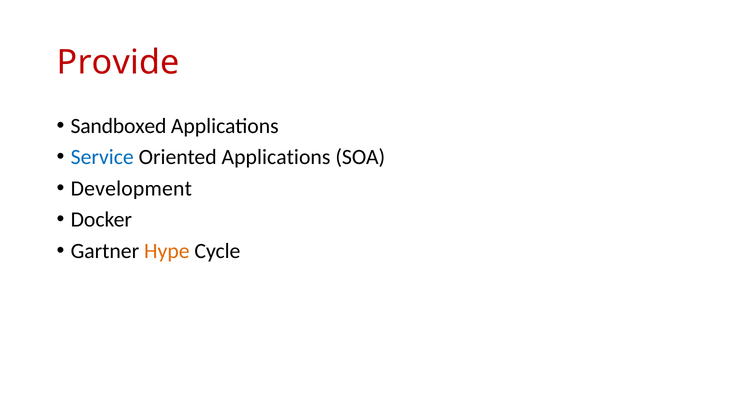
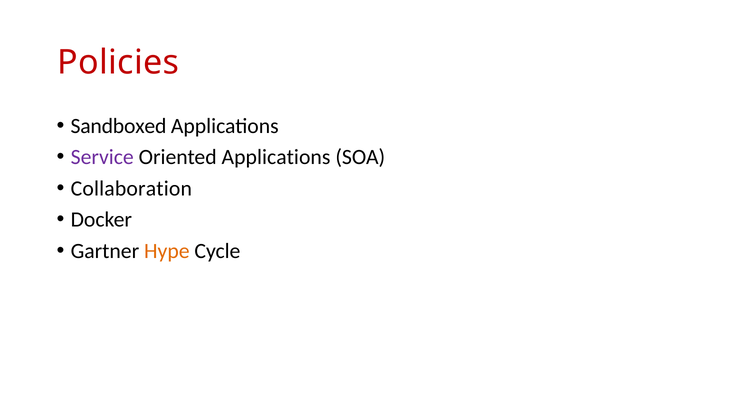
Provide: Provide -> Policies
Service colour: blue -> purple
Development: Development -> Collaboration
